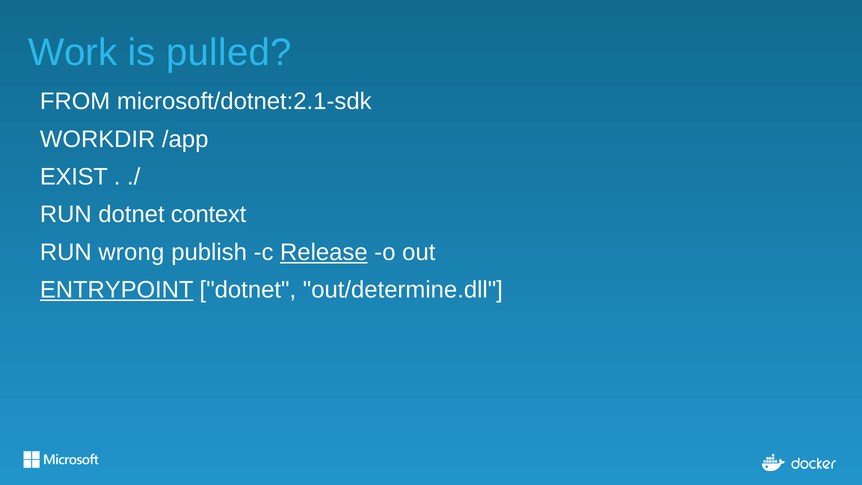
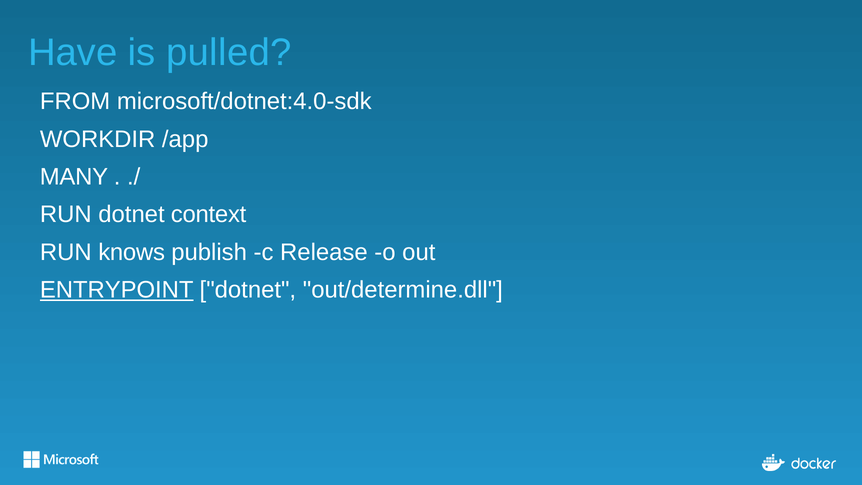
Work: Work -> Have
microsoft/dotnet:2.1-sdk: microsoft/dotnet:2.1-sdk -> microsoft/dotnet:4.0-sdk
EXIST: EXIST -> MANY
wrong: wrong -> knows
Release underline: present -> none
